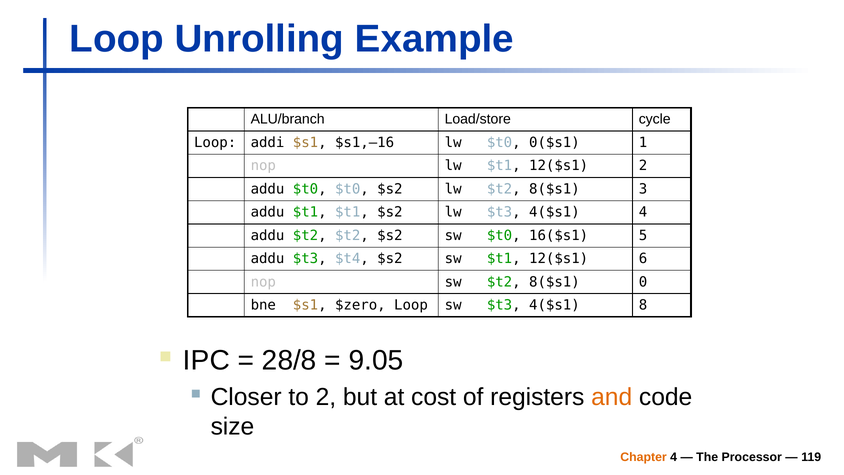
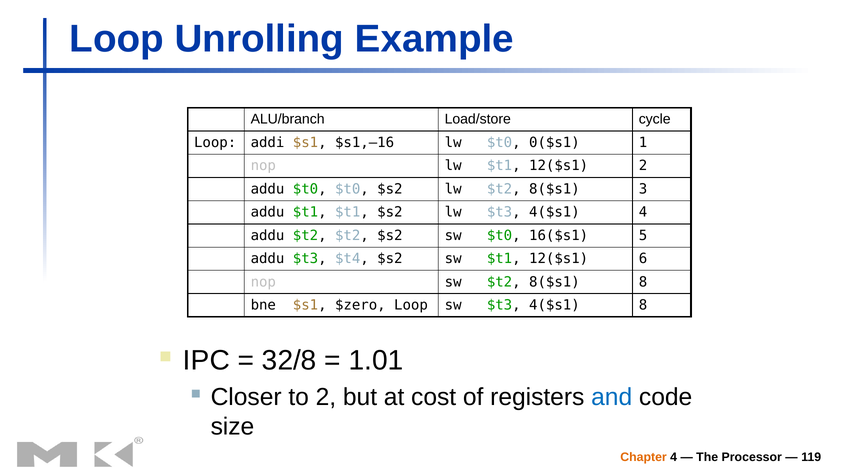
8($s1 0: 0 -> 8
28/8: 28/8 -> 32/8
9.05: 9.05 -> 1.01
and colour: orange -> blue
